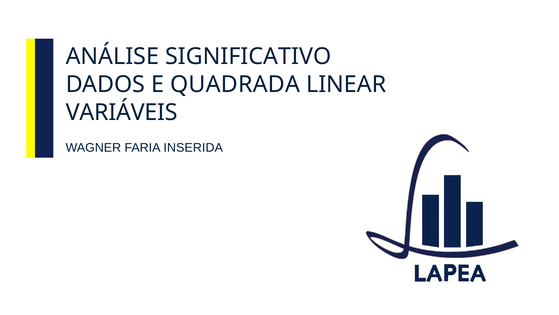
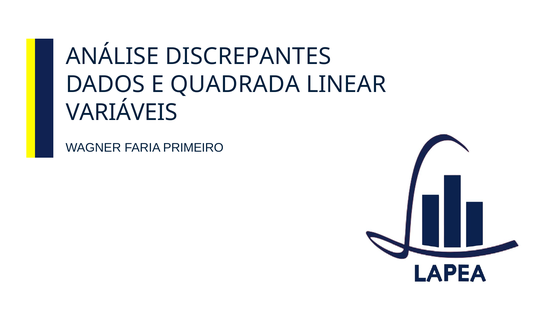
SIGNIFICATIVO: SIGNIFICATIVO -> DISCREPANTES
INSERIDA: INSERIDA -> PRIMEIRO
